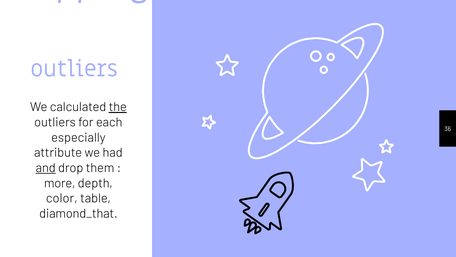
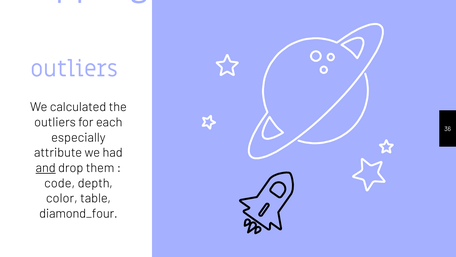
the underline: present -> none
more: more -> code
diamond_that: diamond_that -> diamond_four
